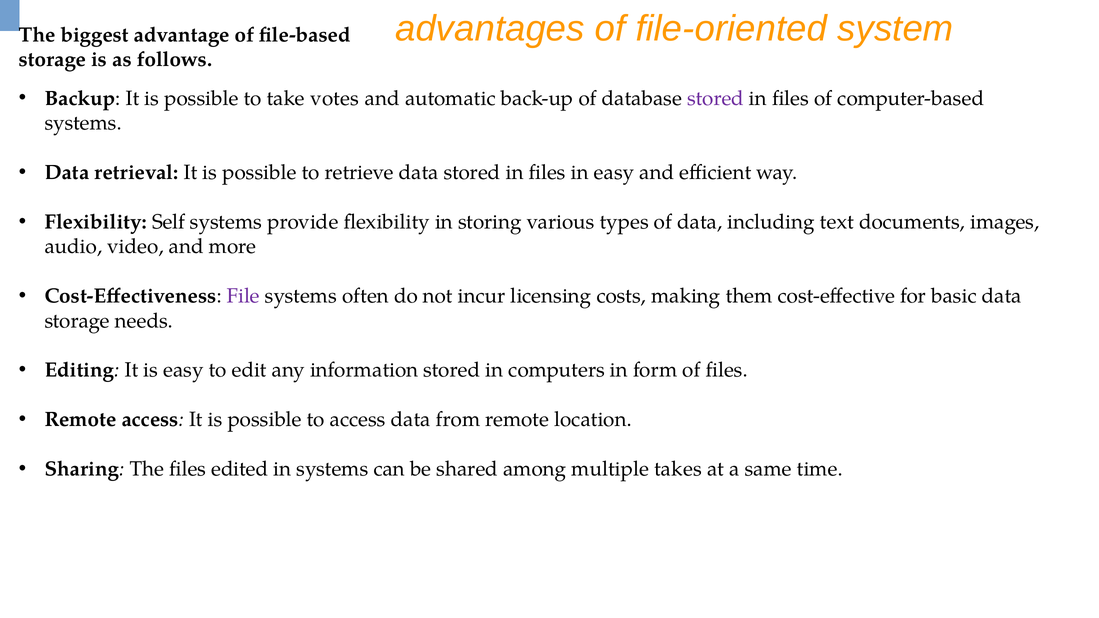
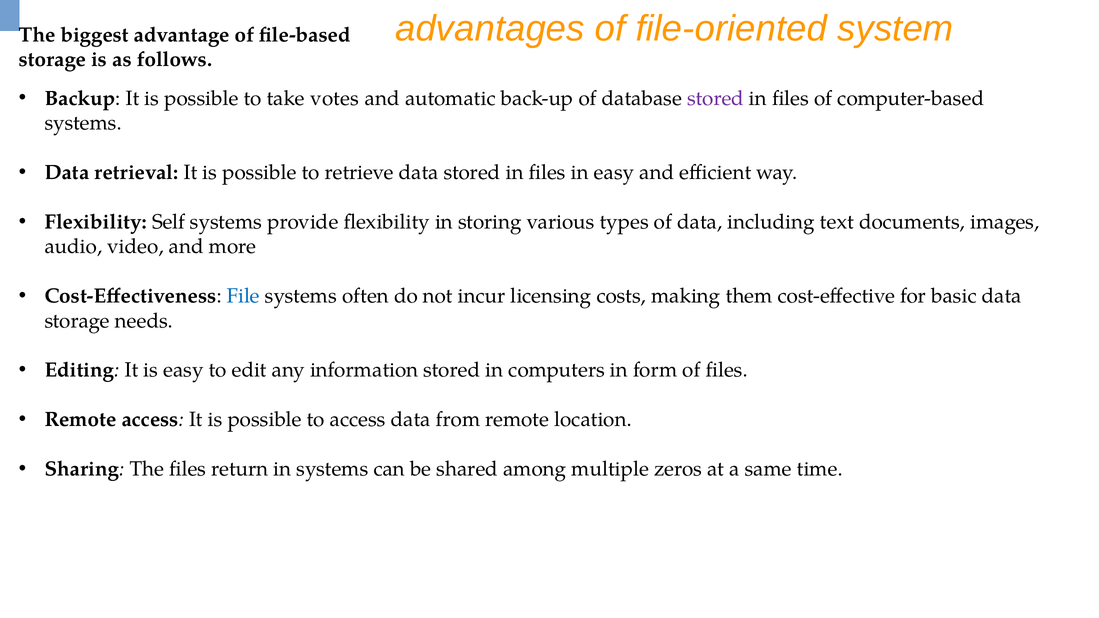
File colour: purple -> blue
edited: edited -> return
takes: takes -> zeros
